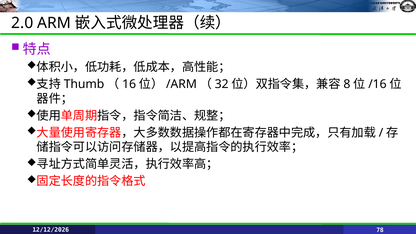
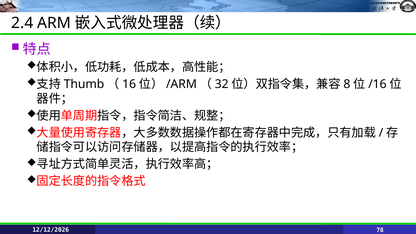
2.0: 2.0 -> 2.4
